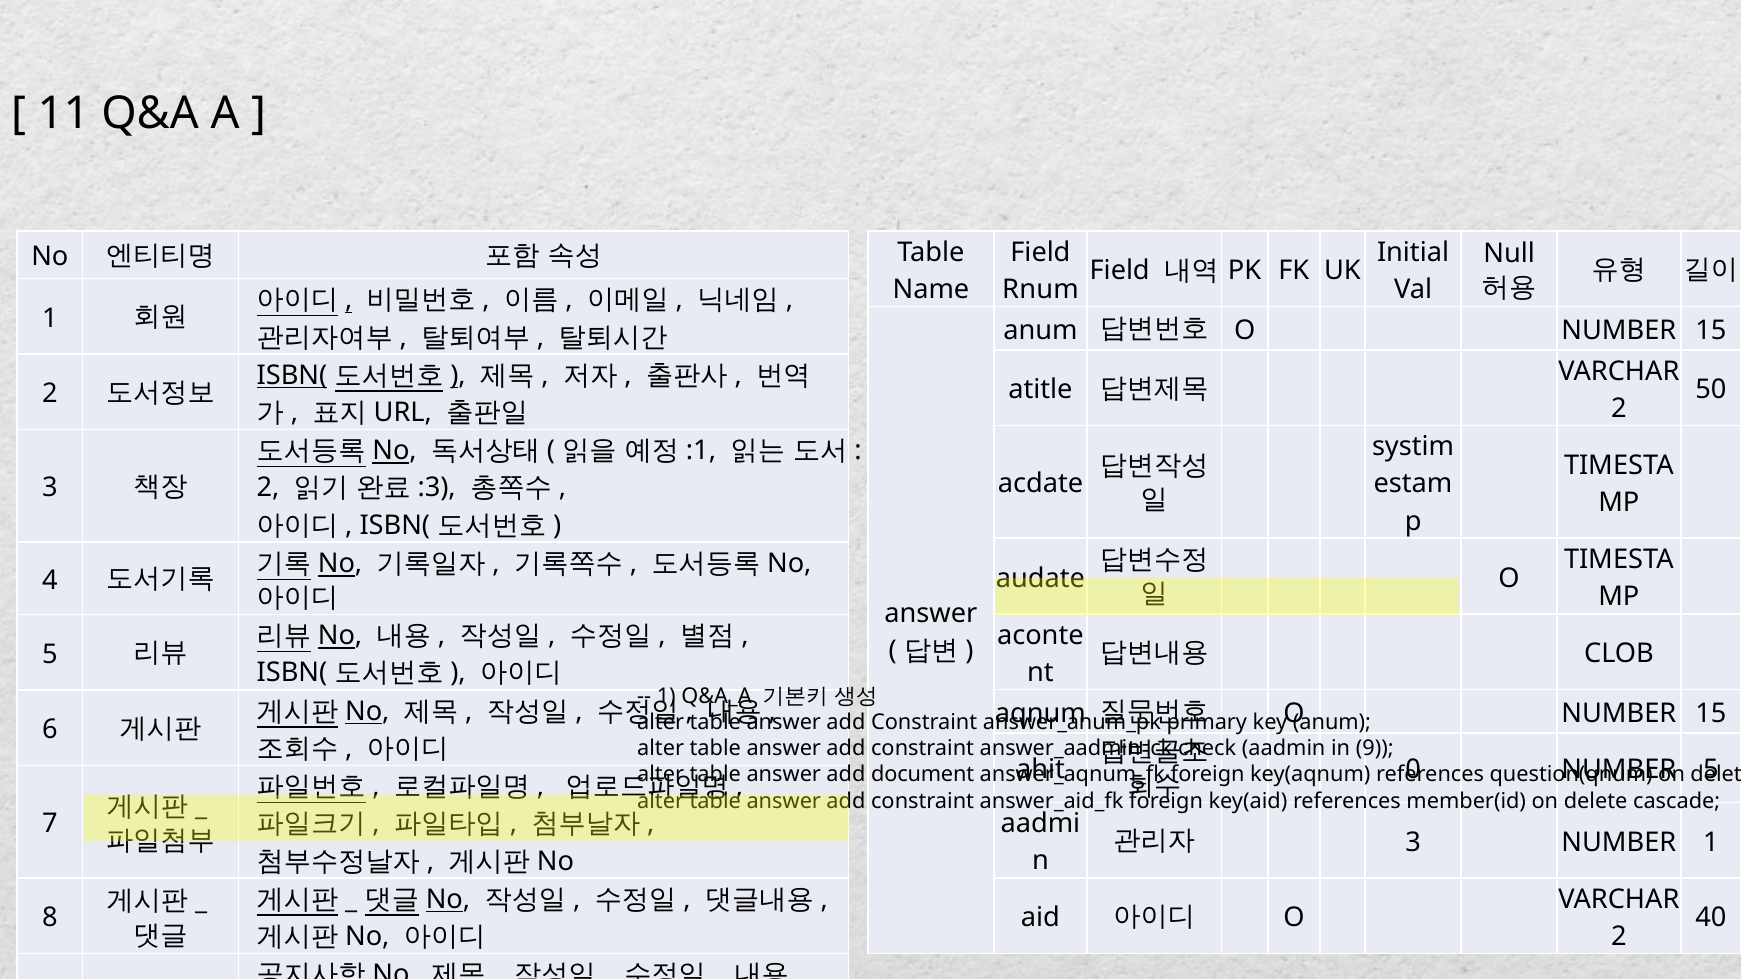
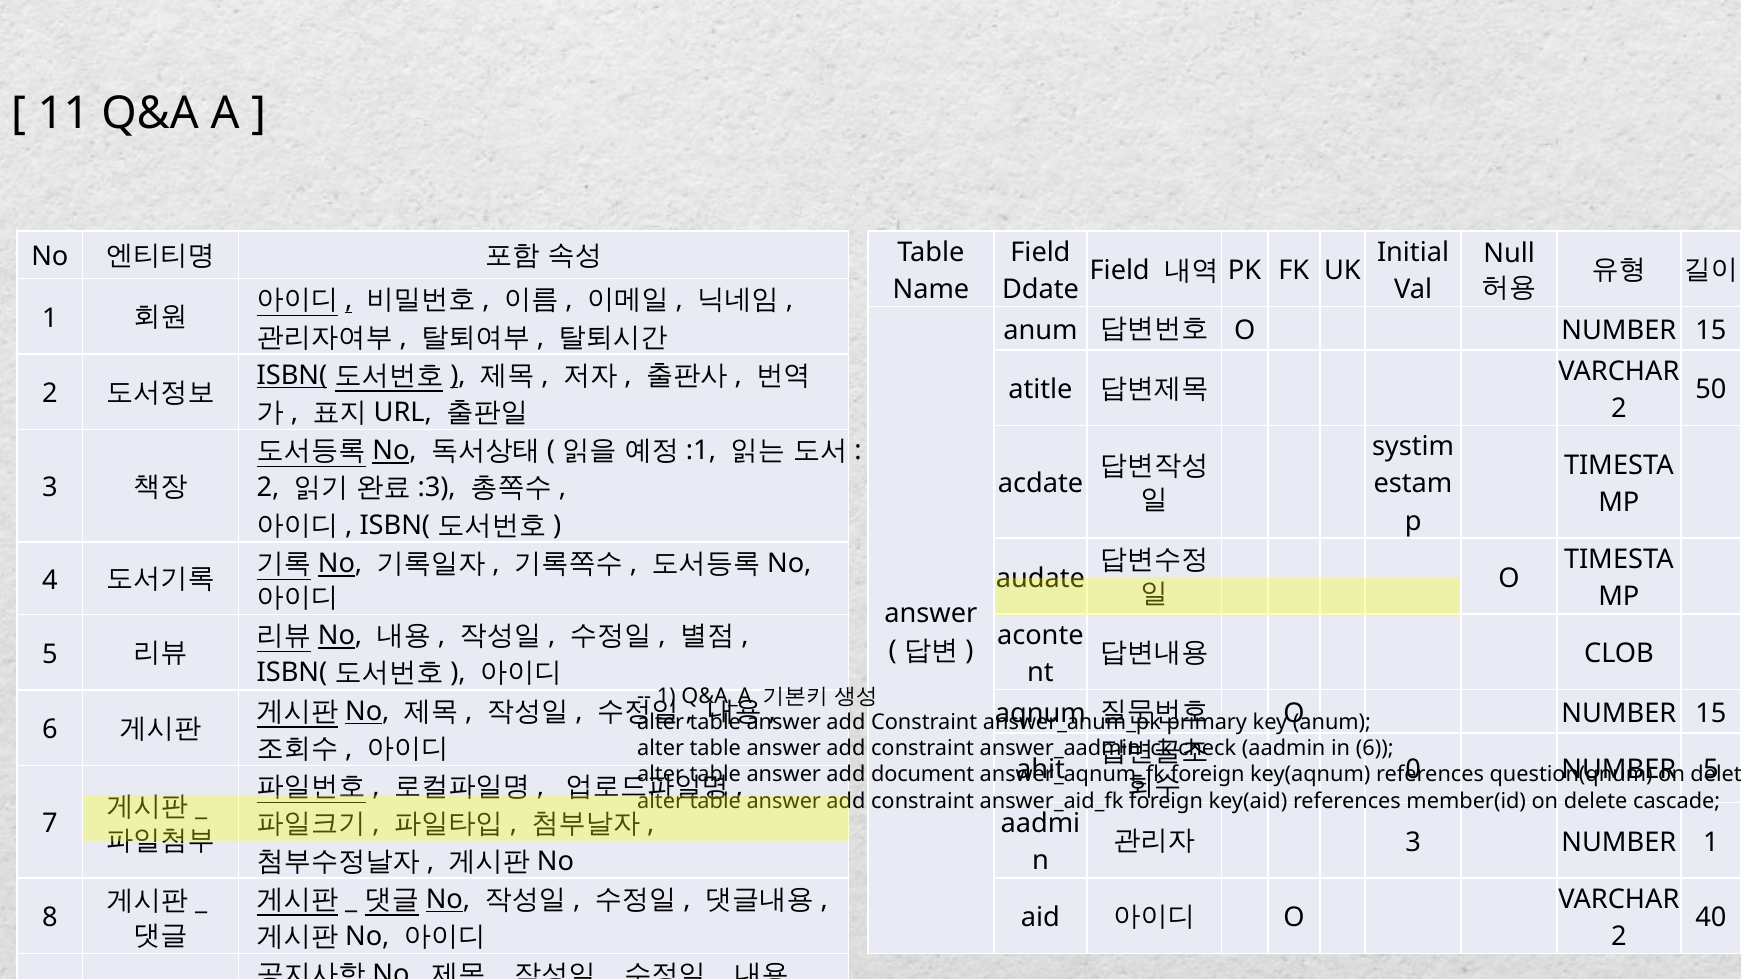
Rnum: Rnum -> Ddate
in 9: 9 -> 6
